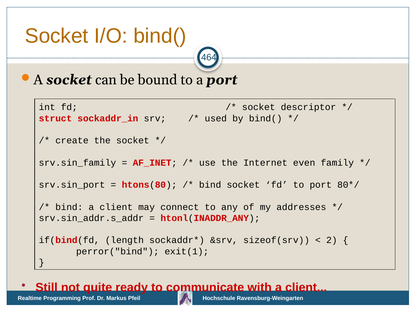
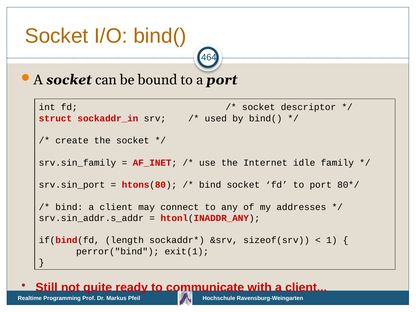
even: even -> idle
2: 2 -> 1
